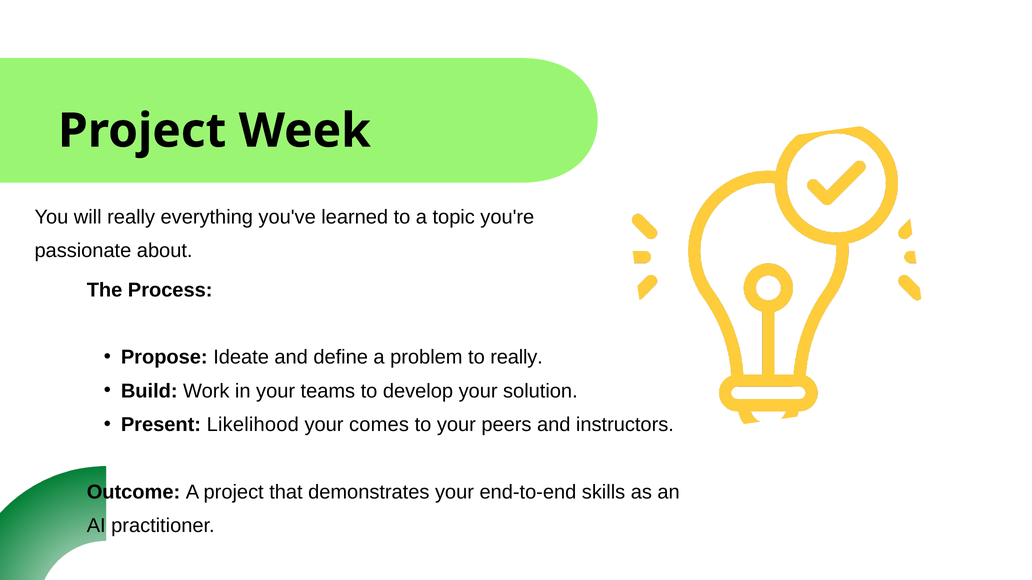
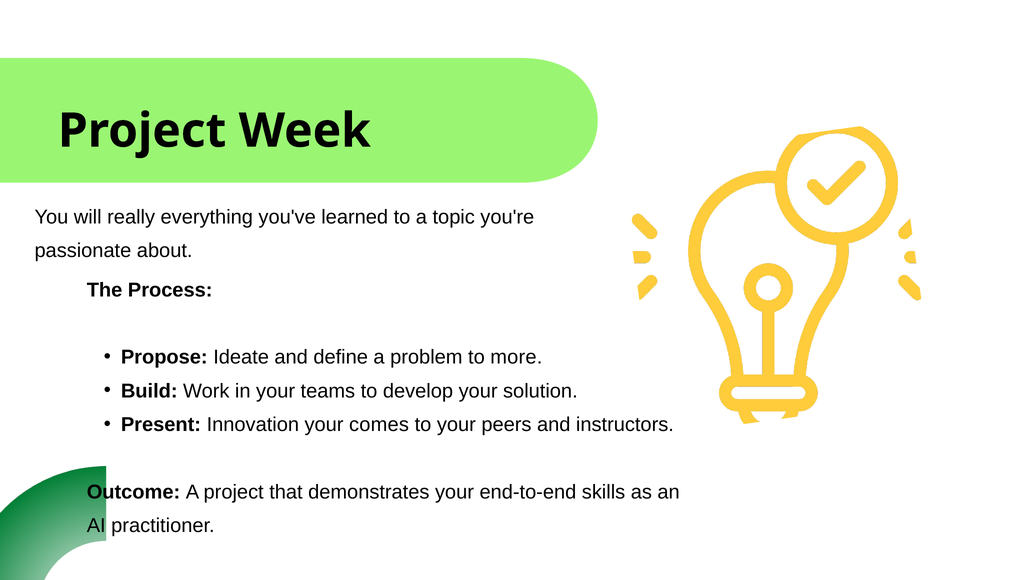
to really: really -> more
Likelihood: Likelihood -> Innovation
